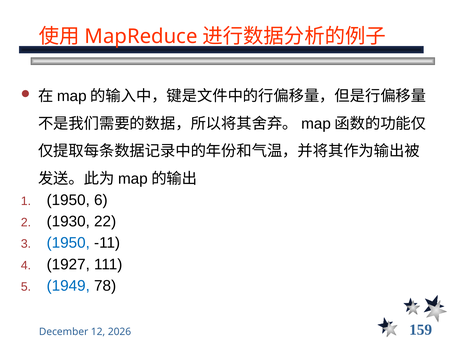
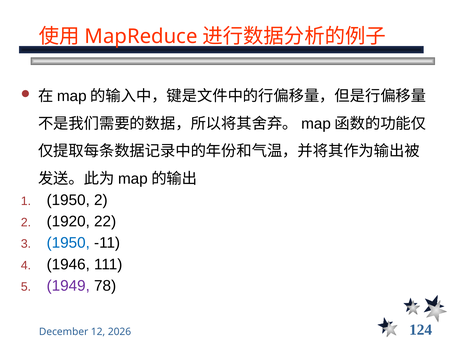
1950 6: 6 -> 2
1930: 1930 -> 1920
1927: 1927 -> 1946
1949 colour: blue -> purple
159: 159 -> 124
